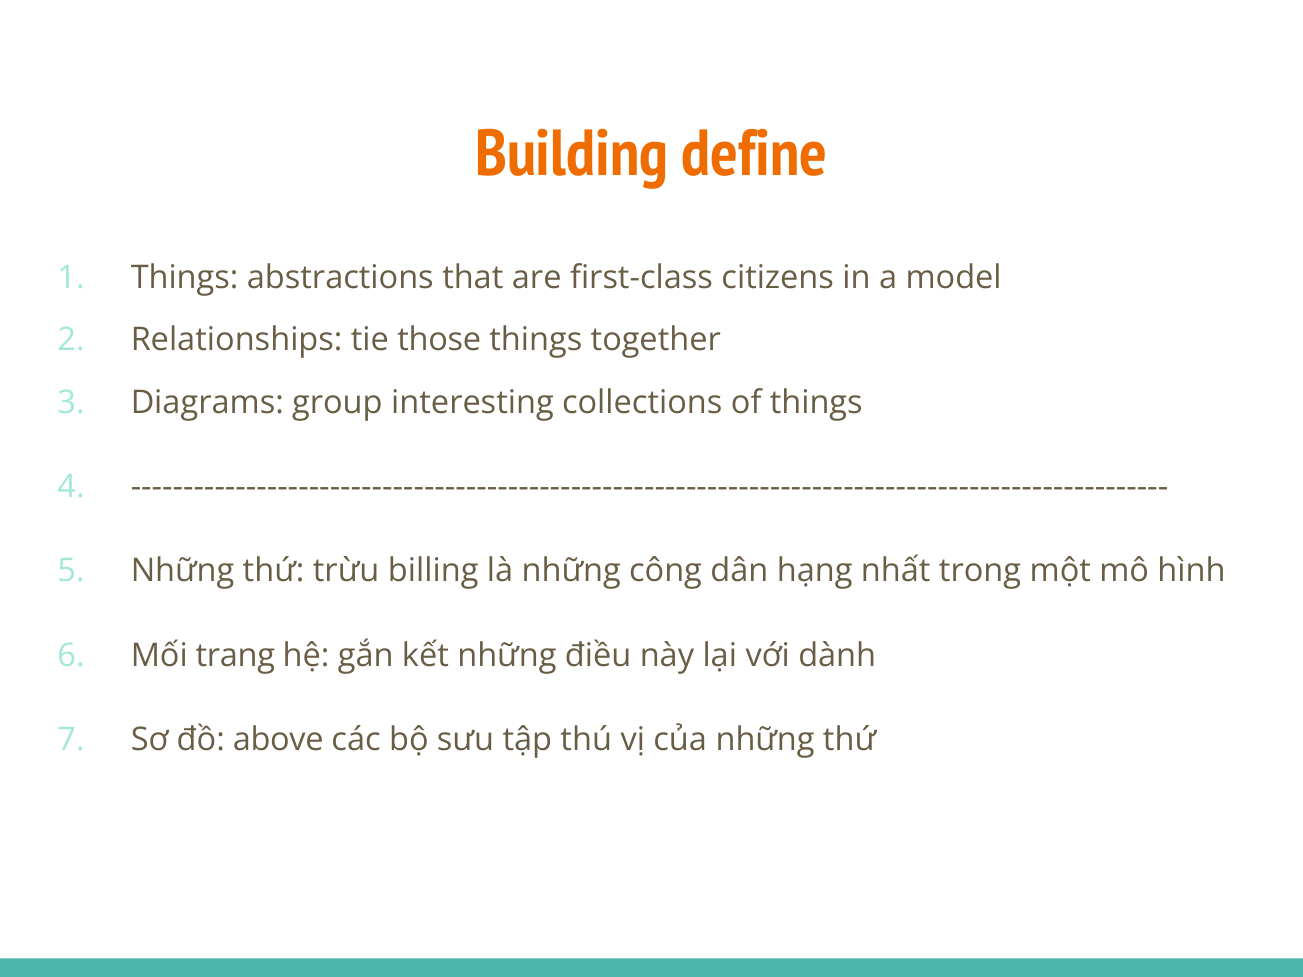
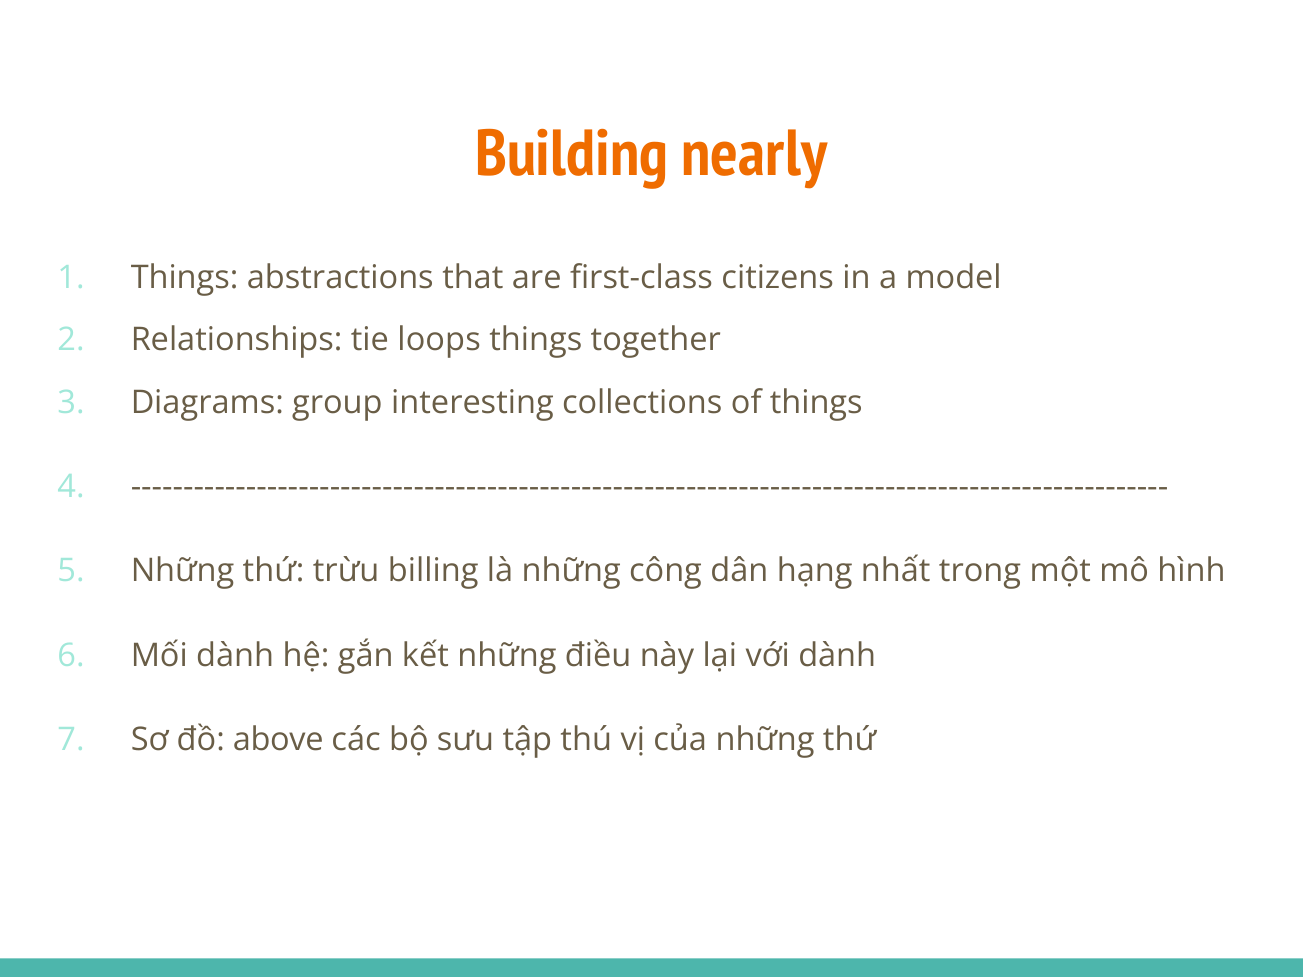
define: define -> nearly
those: those -> loops
Mối trang: trang -> dành
